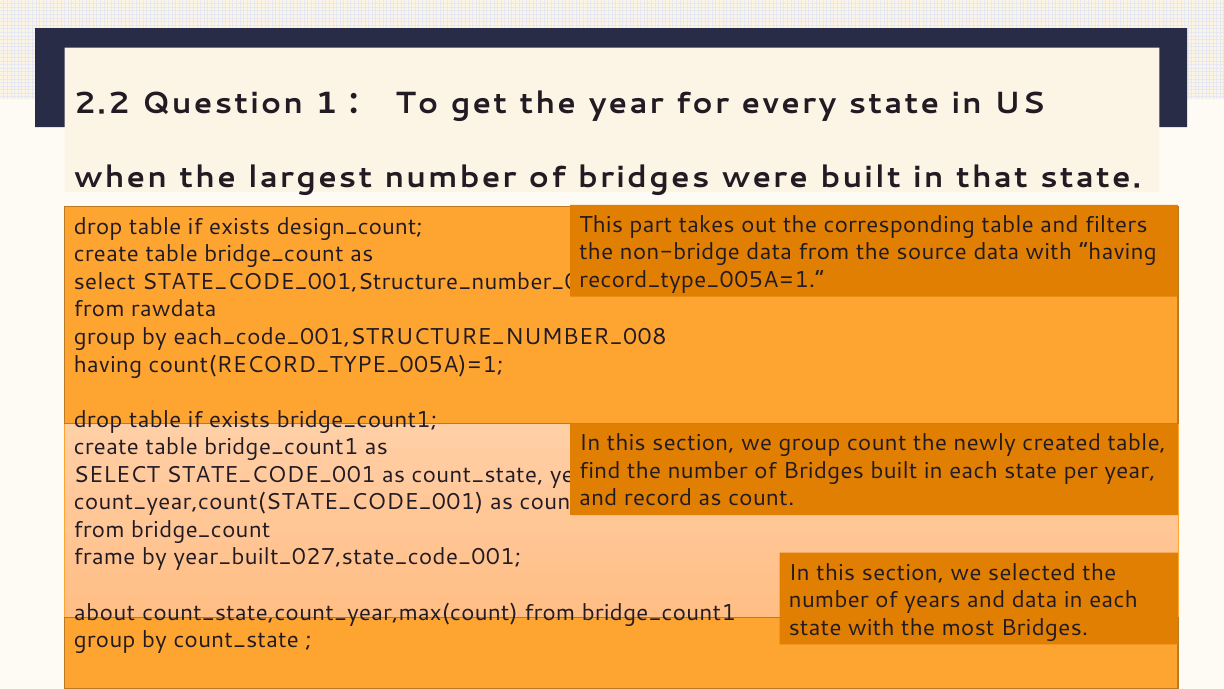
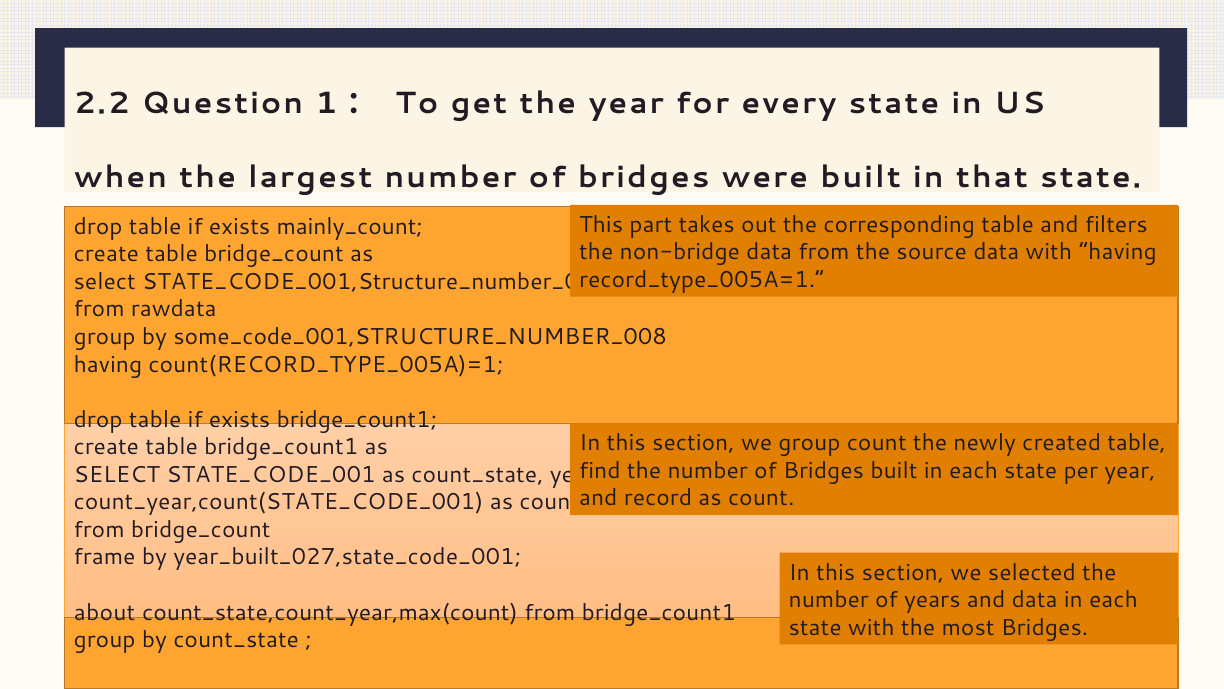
design_count: design_count -> mainly_count
each_code_001,STRUCTURE_NUMBER_008: each_code_001,STRUCTURE_NUMBER_008 -> some_code_001,STRUCTURE_NUMBER_008
